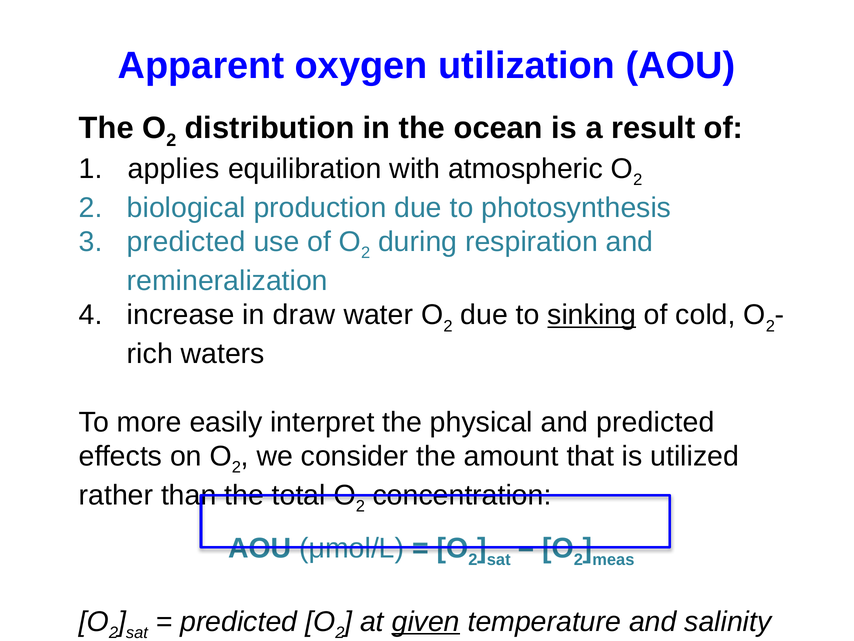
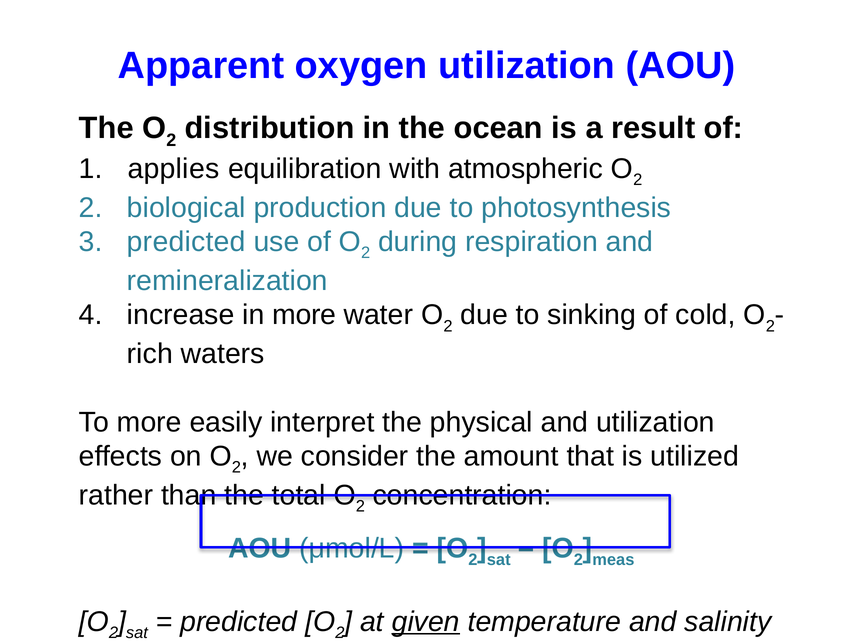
in draw: draw -> more
sinking underline: present -> none
and predicted: predicted -> utilization
